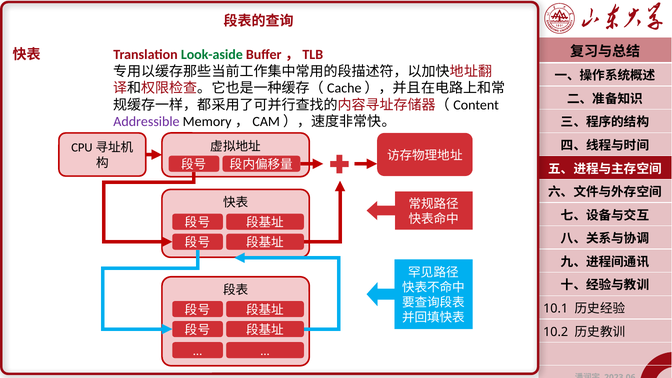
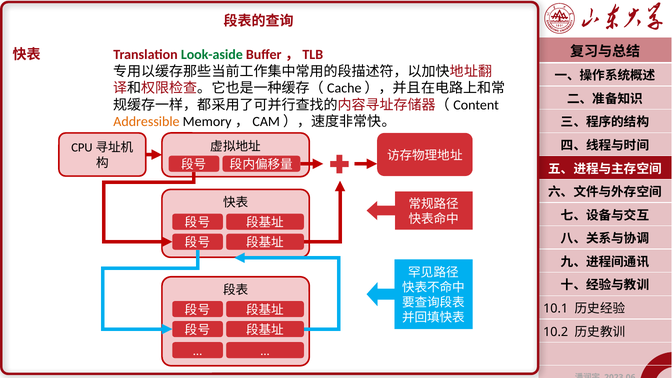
Addressible colour: purple -> orange
